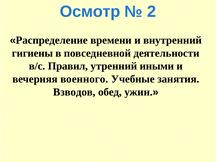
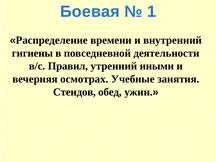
Осмотр: Осмотр -> Боевая
2: 2 -> 1
военного: военного -> осмотрах
Взводов: Взводов -> Стендов
